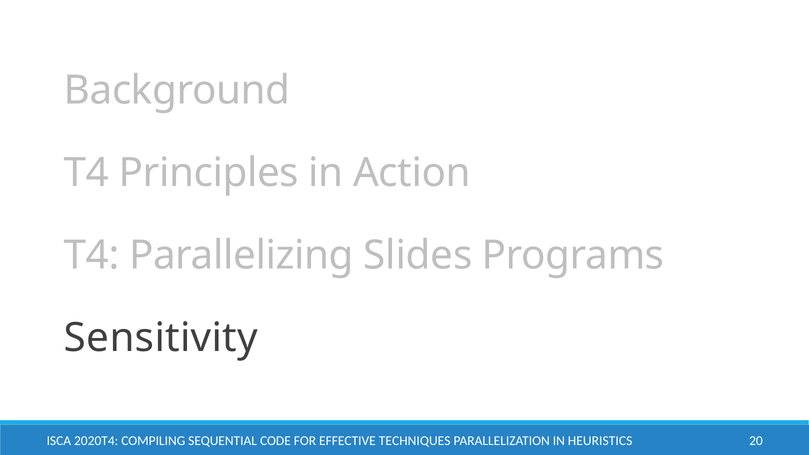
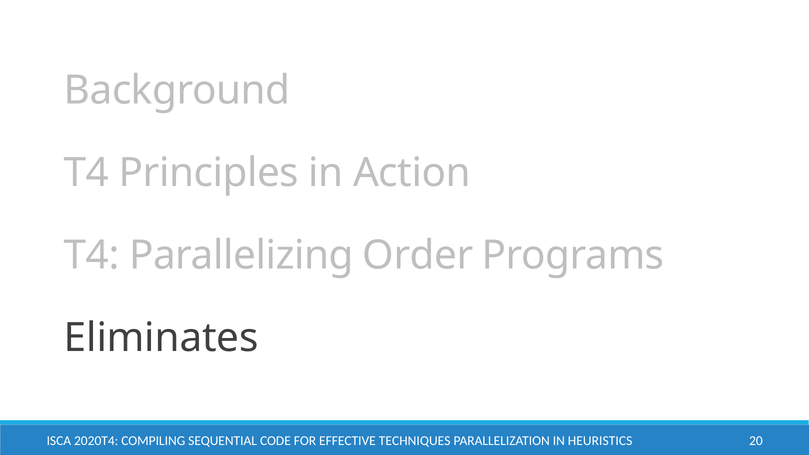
Slides: Slides -> Order
Sensitivity: Sensitivity -> Eliminates
